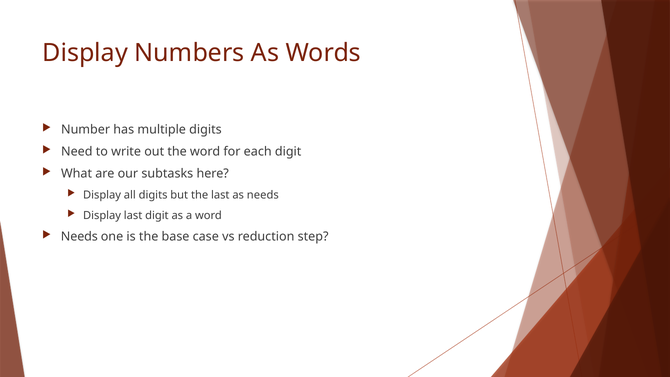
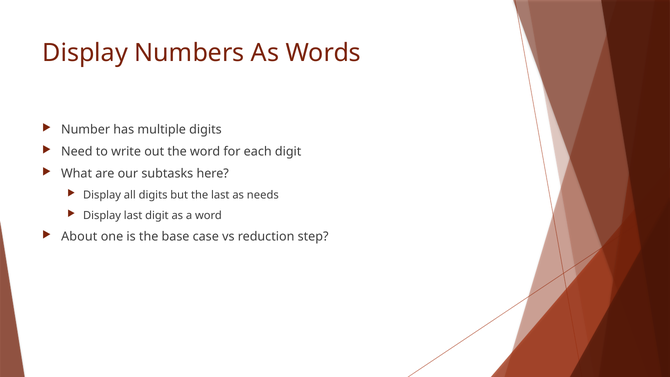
Needs at (79, 237): Needs -> About
